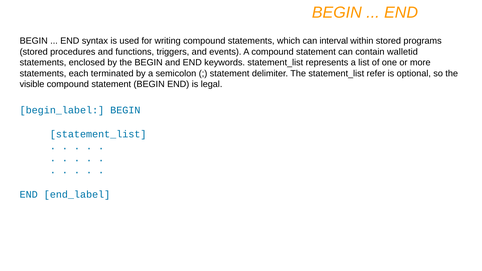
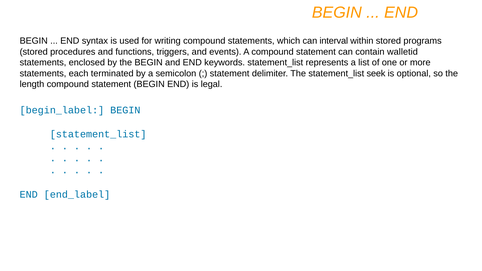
refer: refer -> seek
visible: visible -> length
